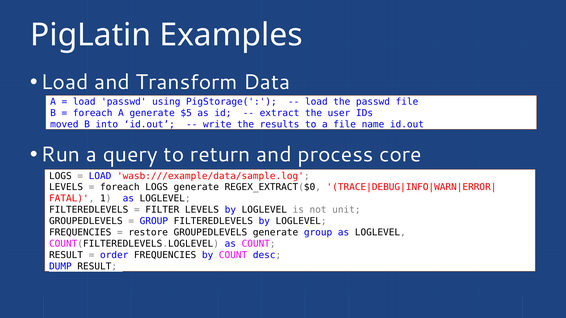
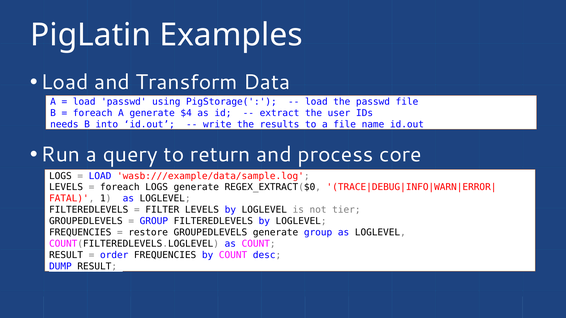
$5: $5 -> $4
moved: moved -> needs
unit: unit -> tier
